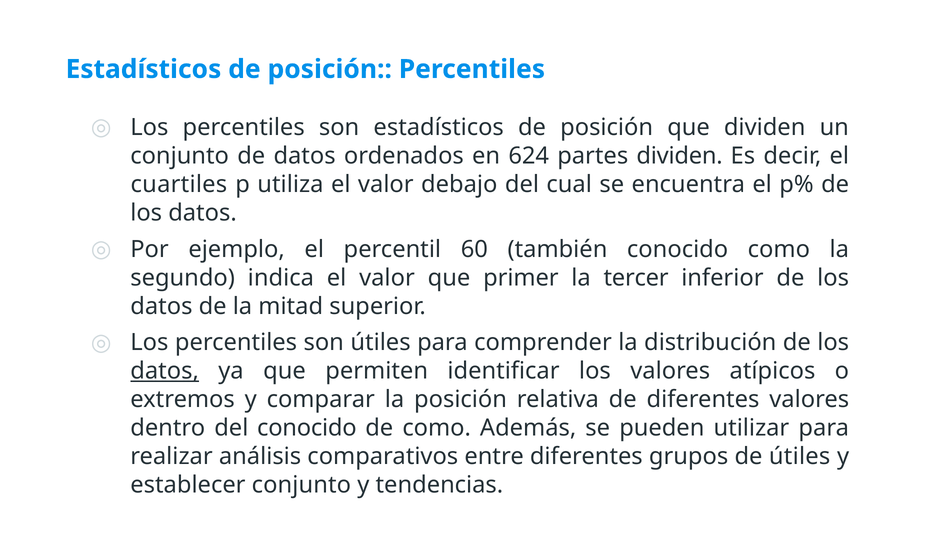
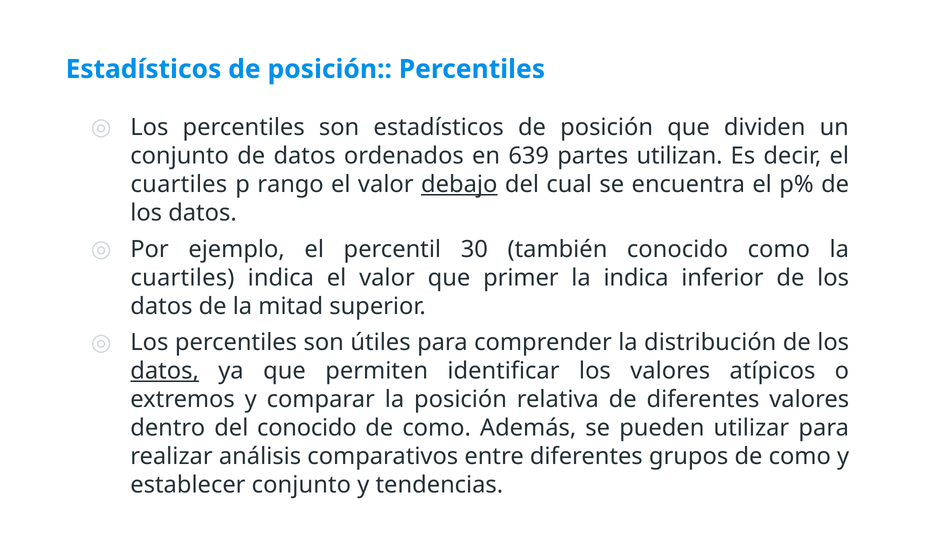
624: 624 -> 639
partes dividen: dividen -> utilizan
utiliza: utiliza -> rango
debajo underline: none -> present
60: 60 -> 30
segundo at (183, 278): segundo -> cuartiles
la tercer: tercer -> indica
grupos de útiles: útiles -> como
